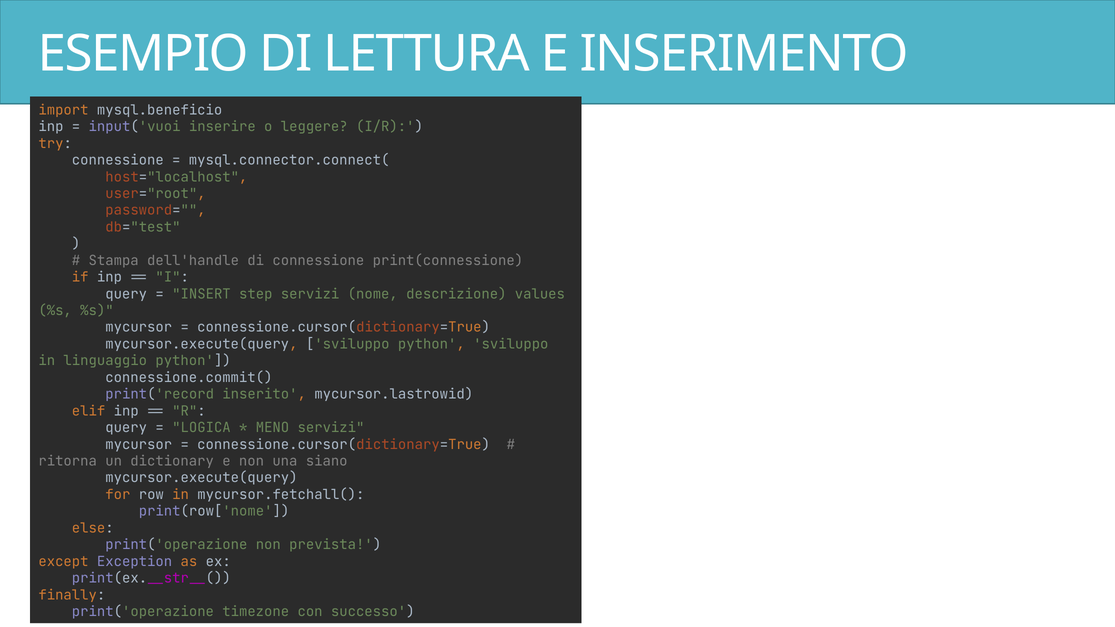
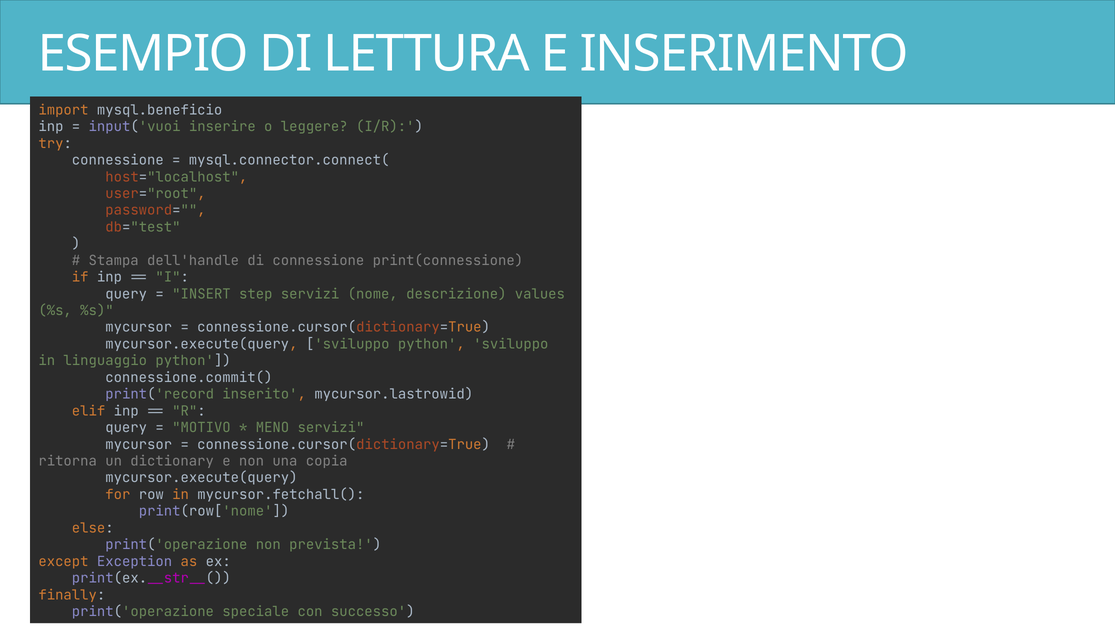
LOGICA: LOGICA -> MOTIVO
siano: siano -> copia
timezone: timezone -> speciale
